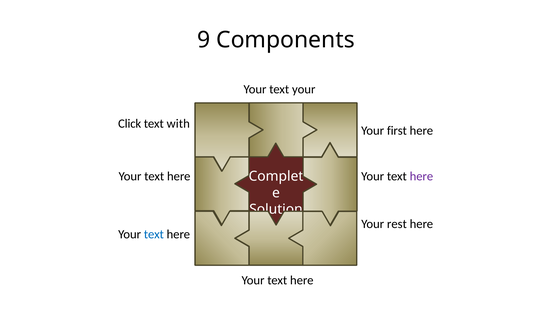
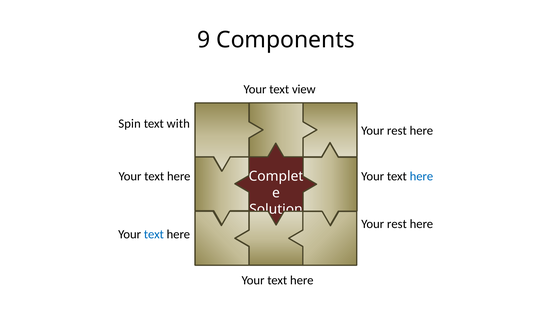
text your: your -> view
Click: Click -> Spin
first at (397, 130): first -> rest
here at (421, 176) colour: purple -> blue
